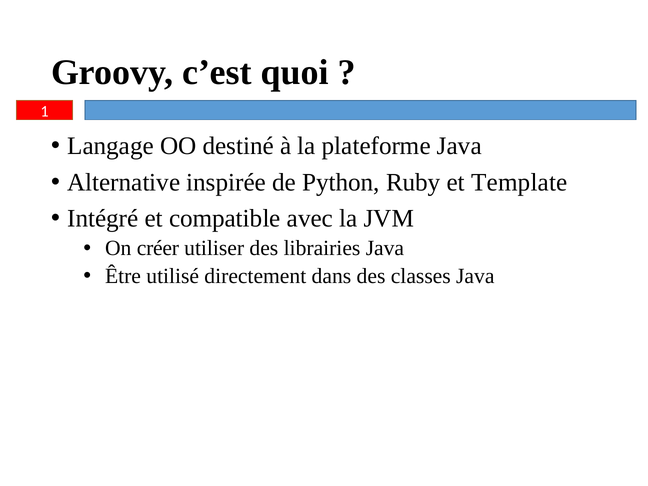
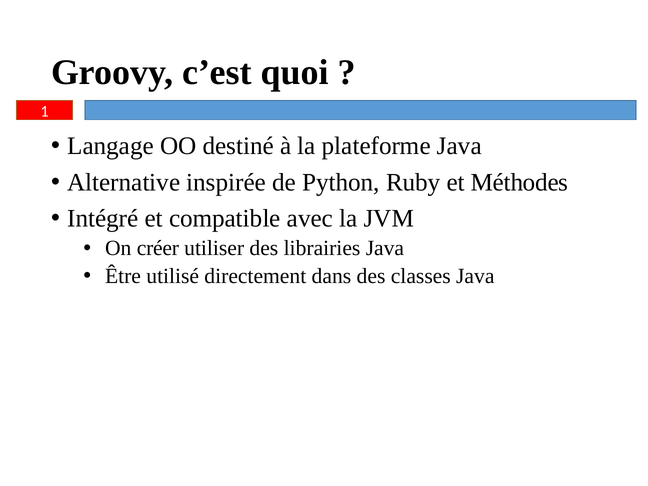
Template: Template -> Méthodes
